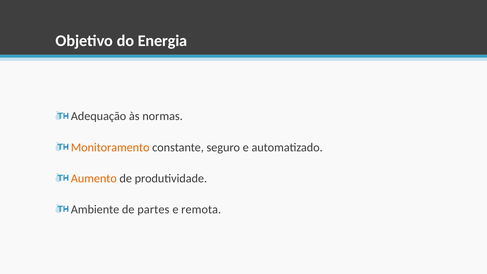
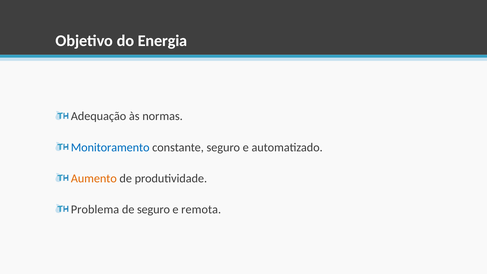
Monitoramento colour: orange -> blue
Ambiente: Ambiente -> Problema
de partes: partes -> seguro
